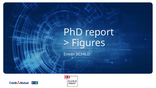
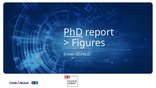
PhD underline: none -> present
